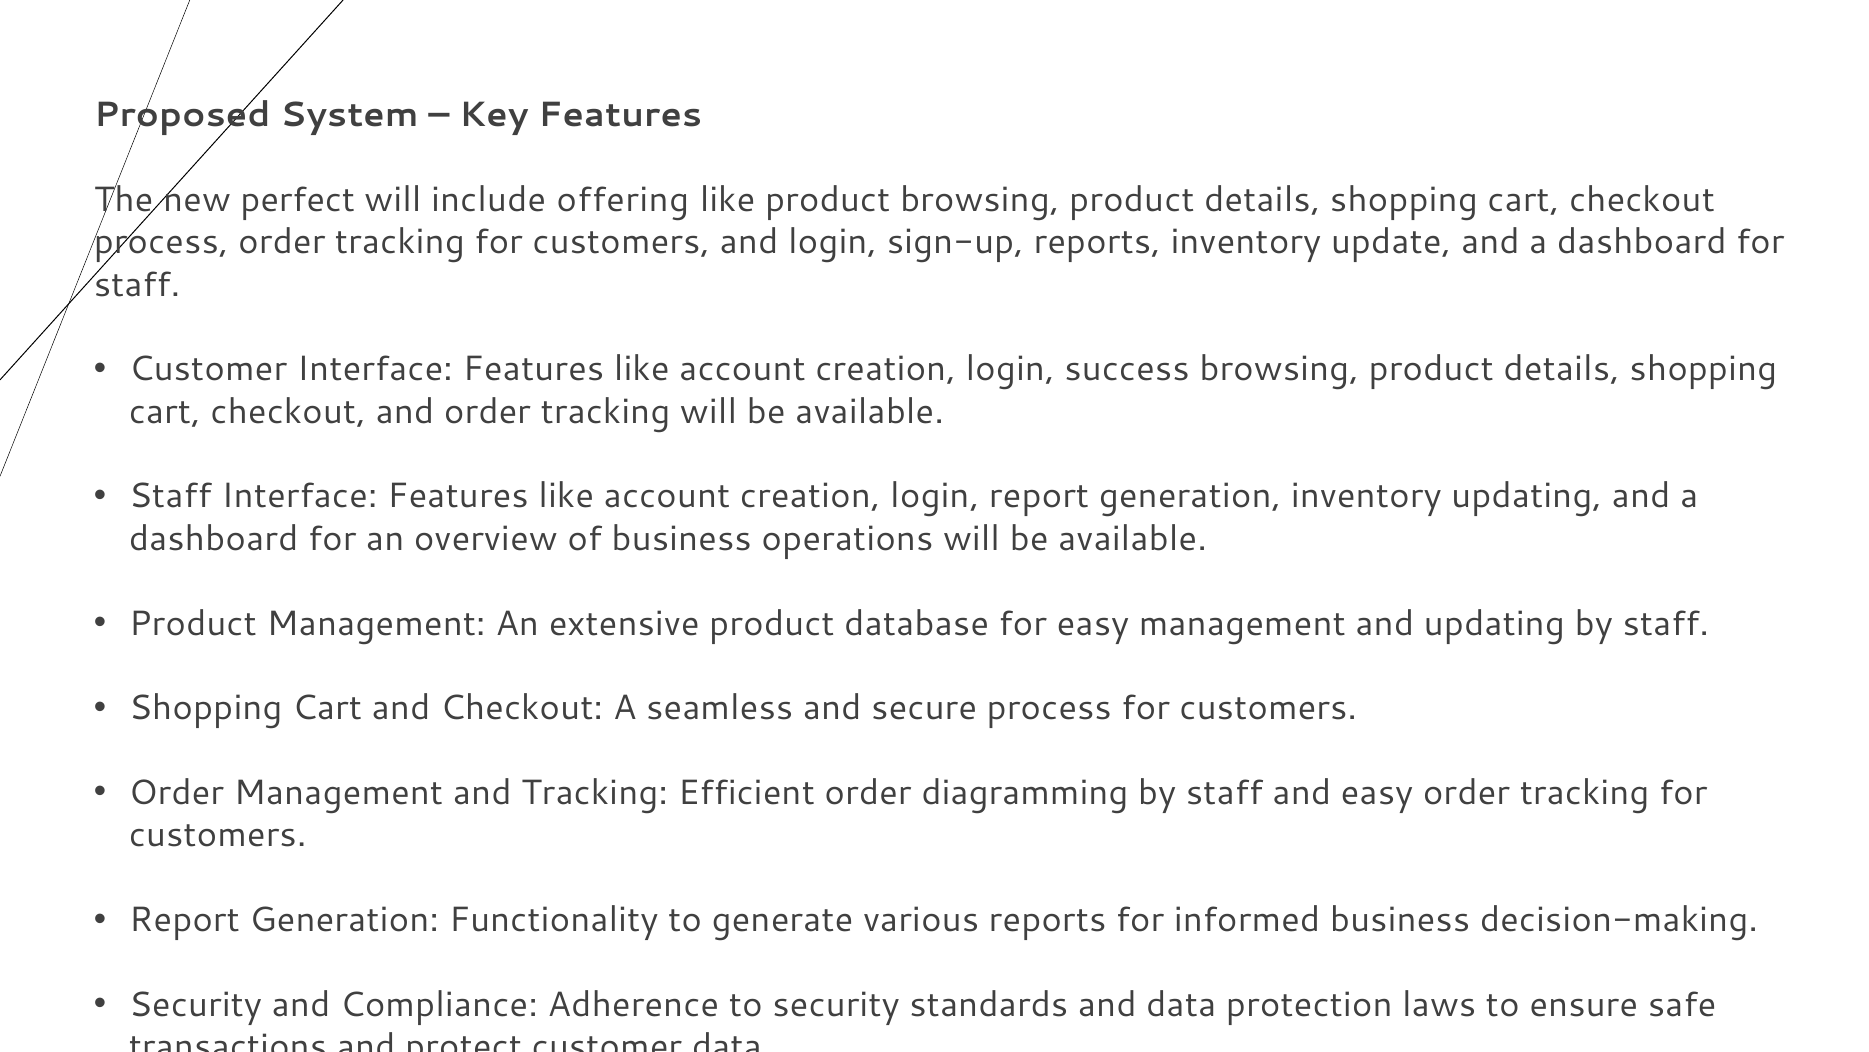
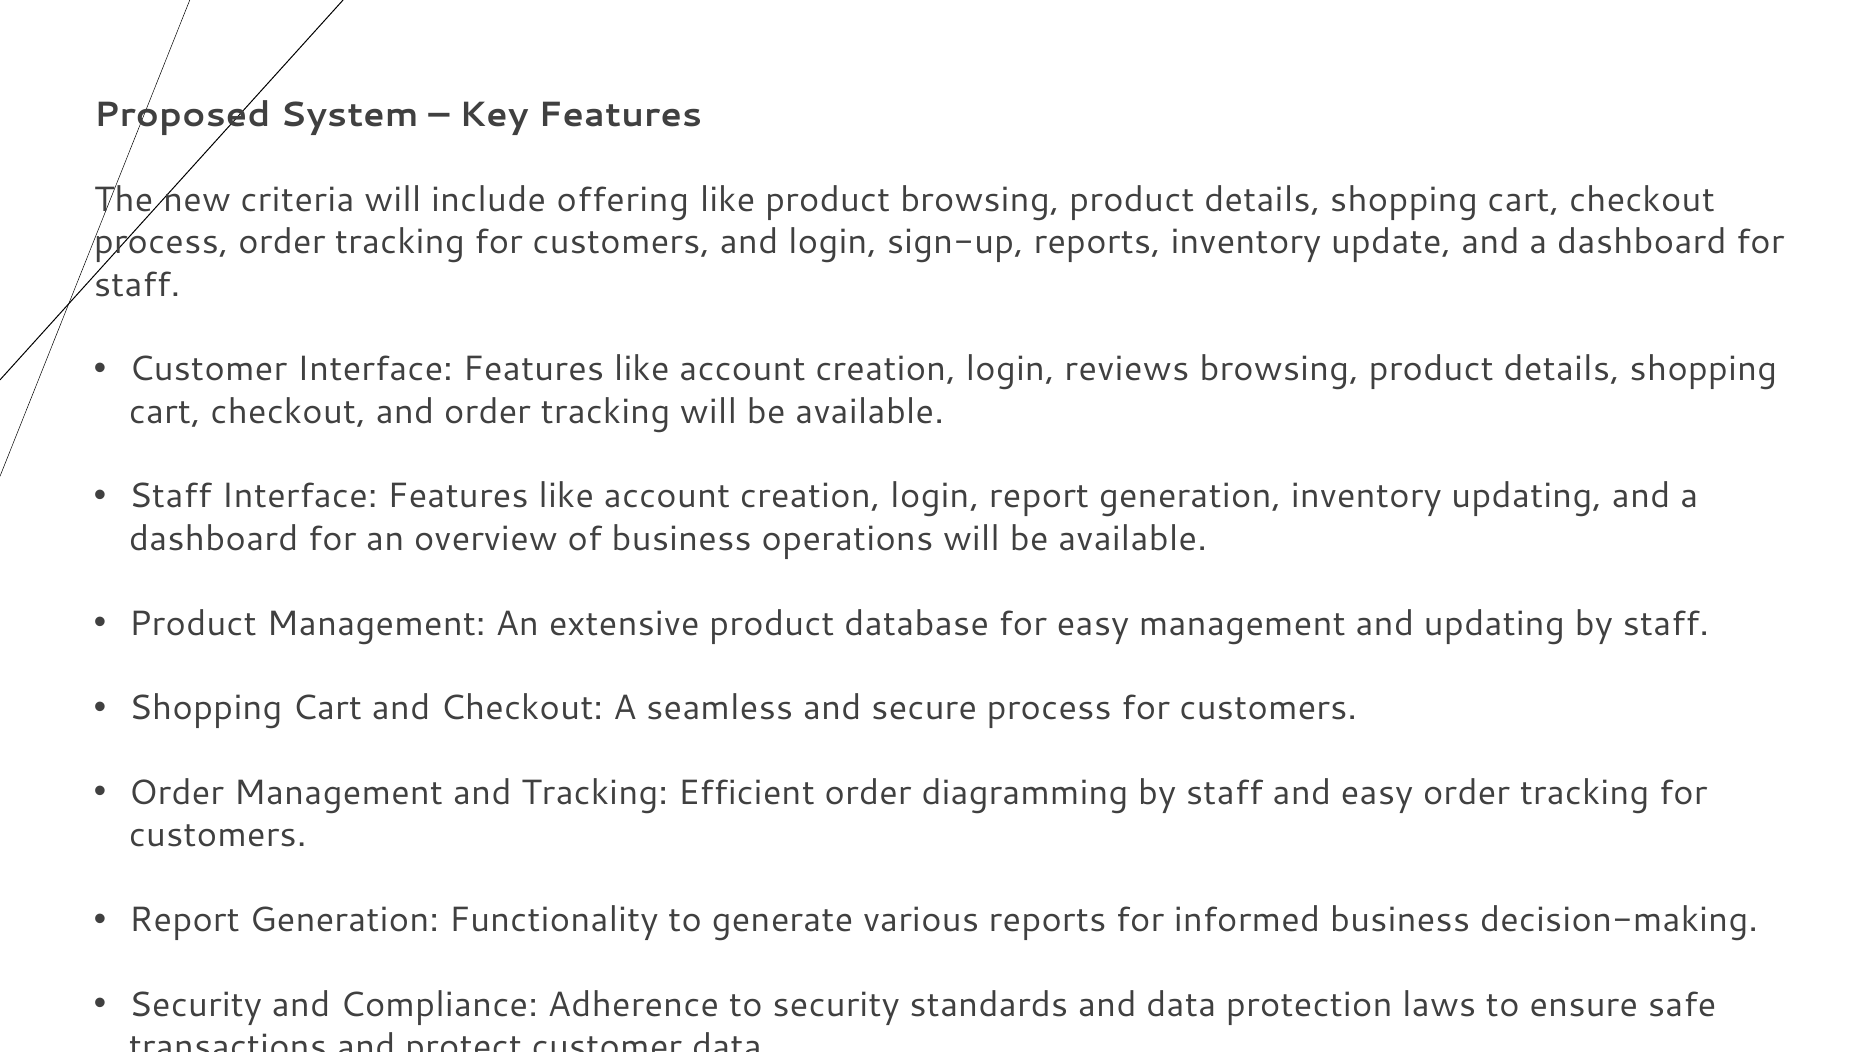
perfect: perfect -> criteria
success: success -> reviews
